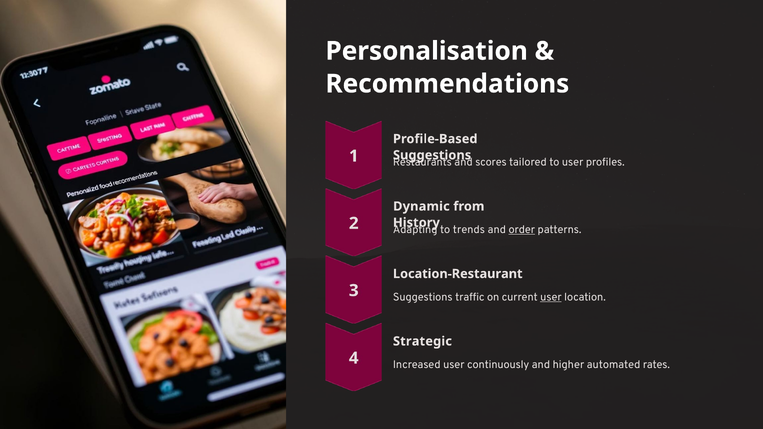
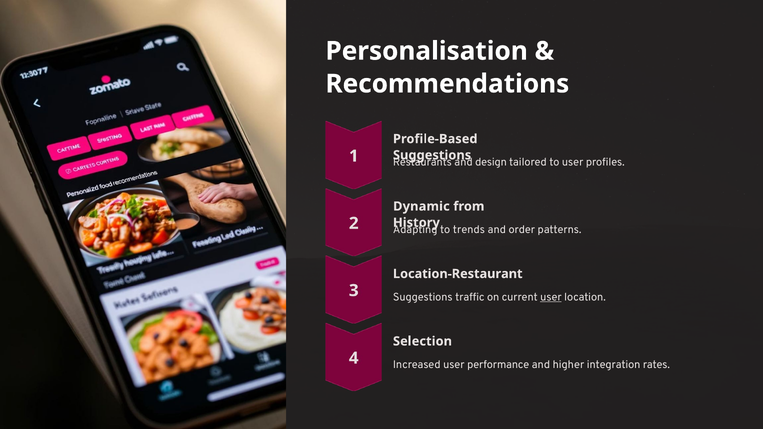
scores: scores -> design
order underline: present -> none
Strategic: Strategic -> Selection
continuously: continuously -> performance
automated: automated -> integration
